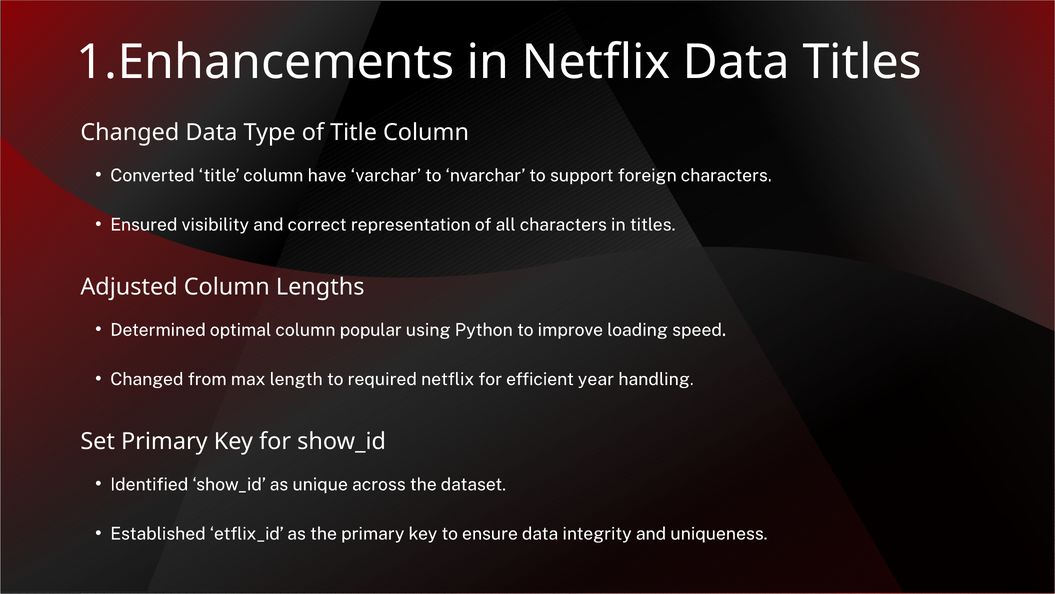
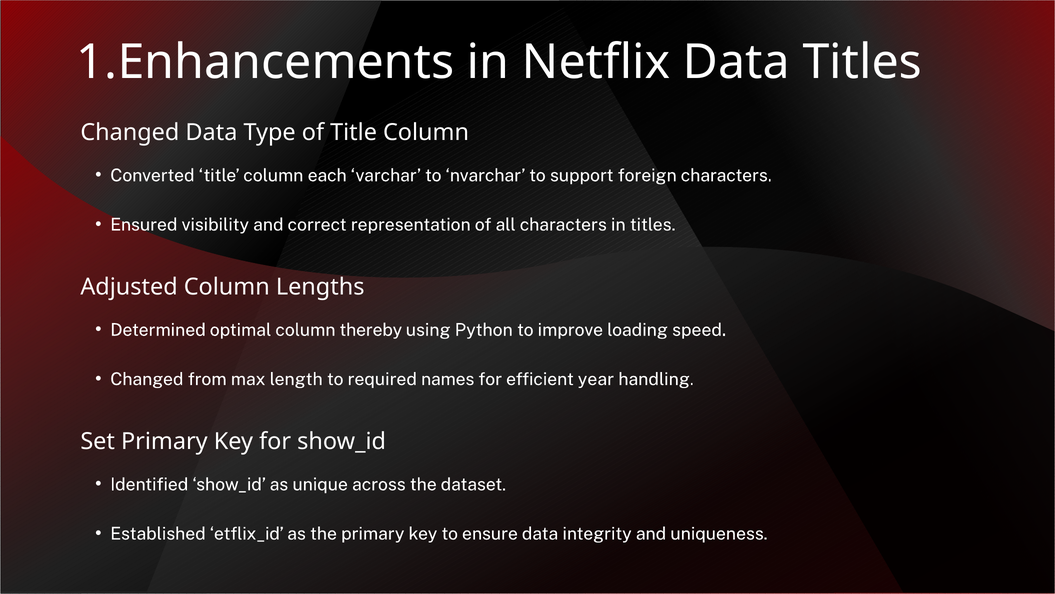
have: have -> each
popular: popular -> thereby
required netflix: netflix -> names
